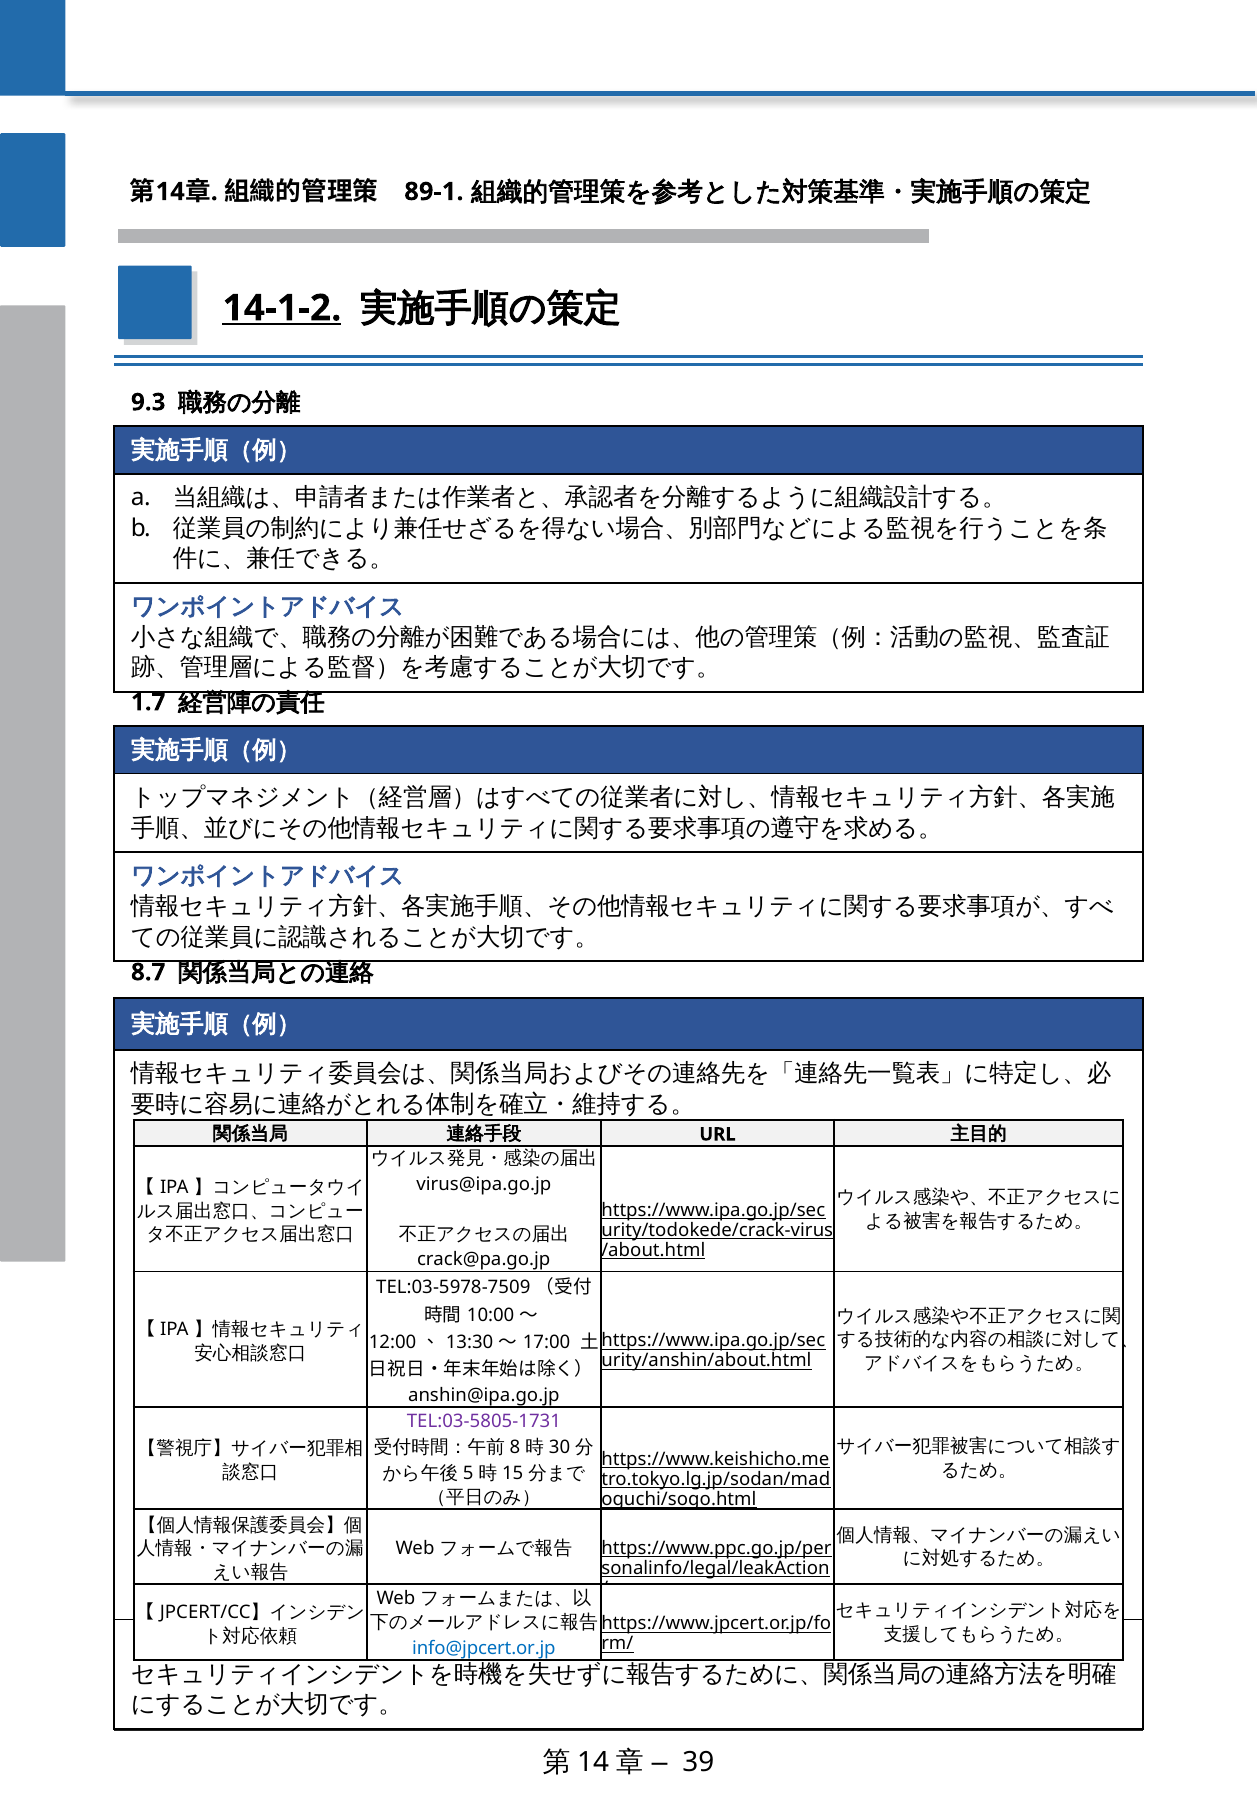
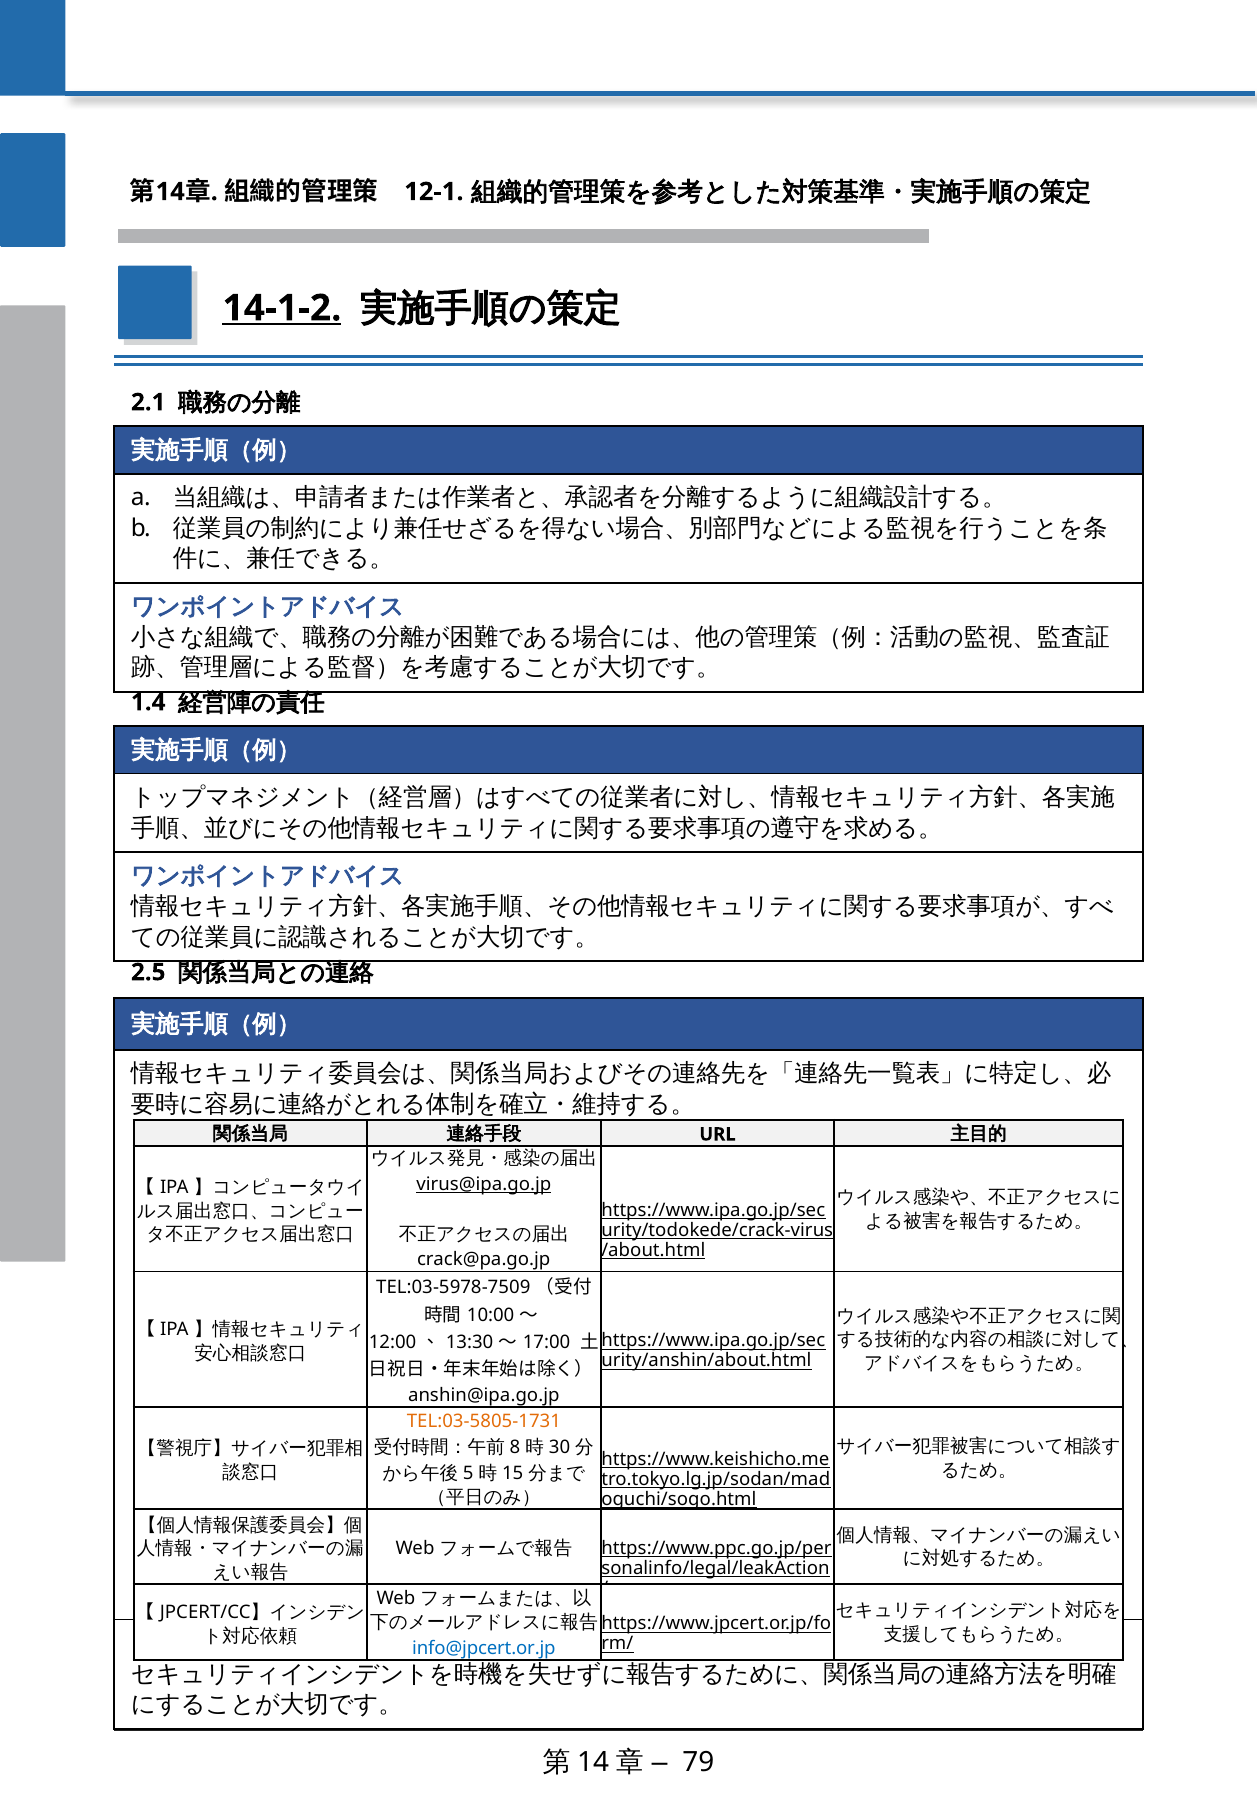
89-1: 89-1 -> 12-1
9.3: 9.3 -> 2.1
1.7: 1.7 -> 1.4
8.7: 8.7 -> 2.5
virus@ipa.go.jp underline: none -> present
TEL:03-5805-1731 colour: purple -> orange
39: 39 -> 79
